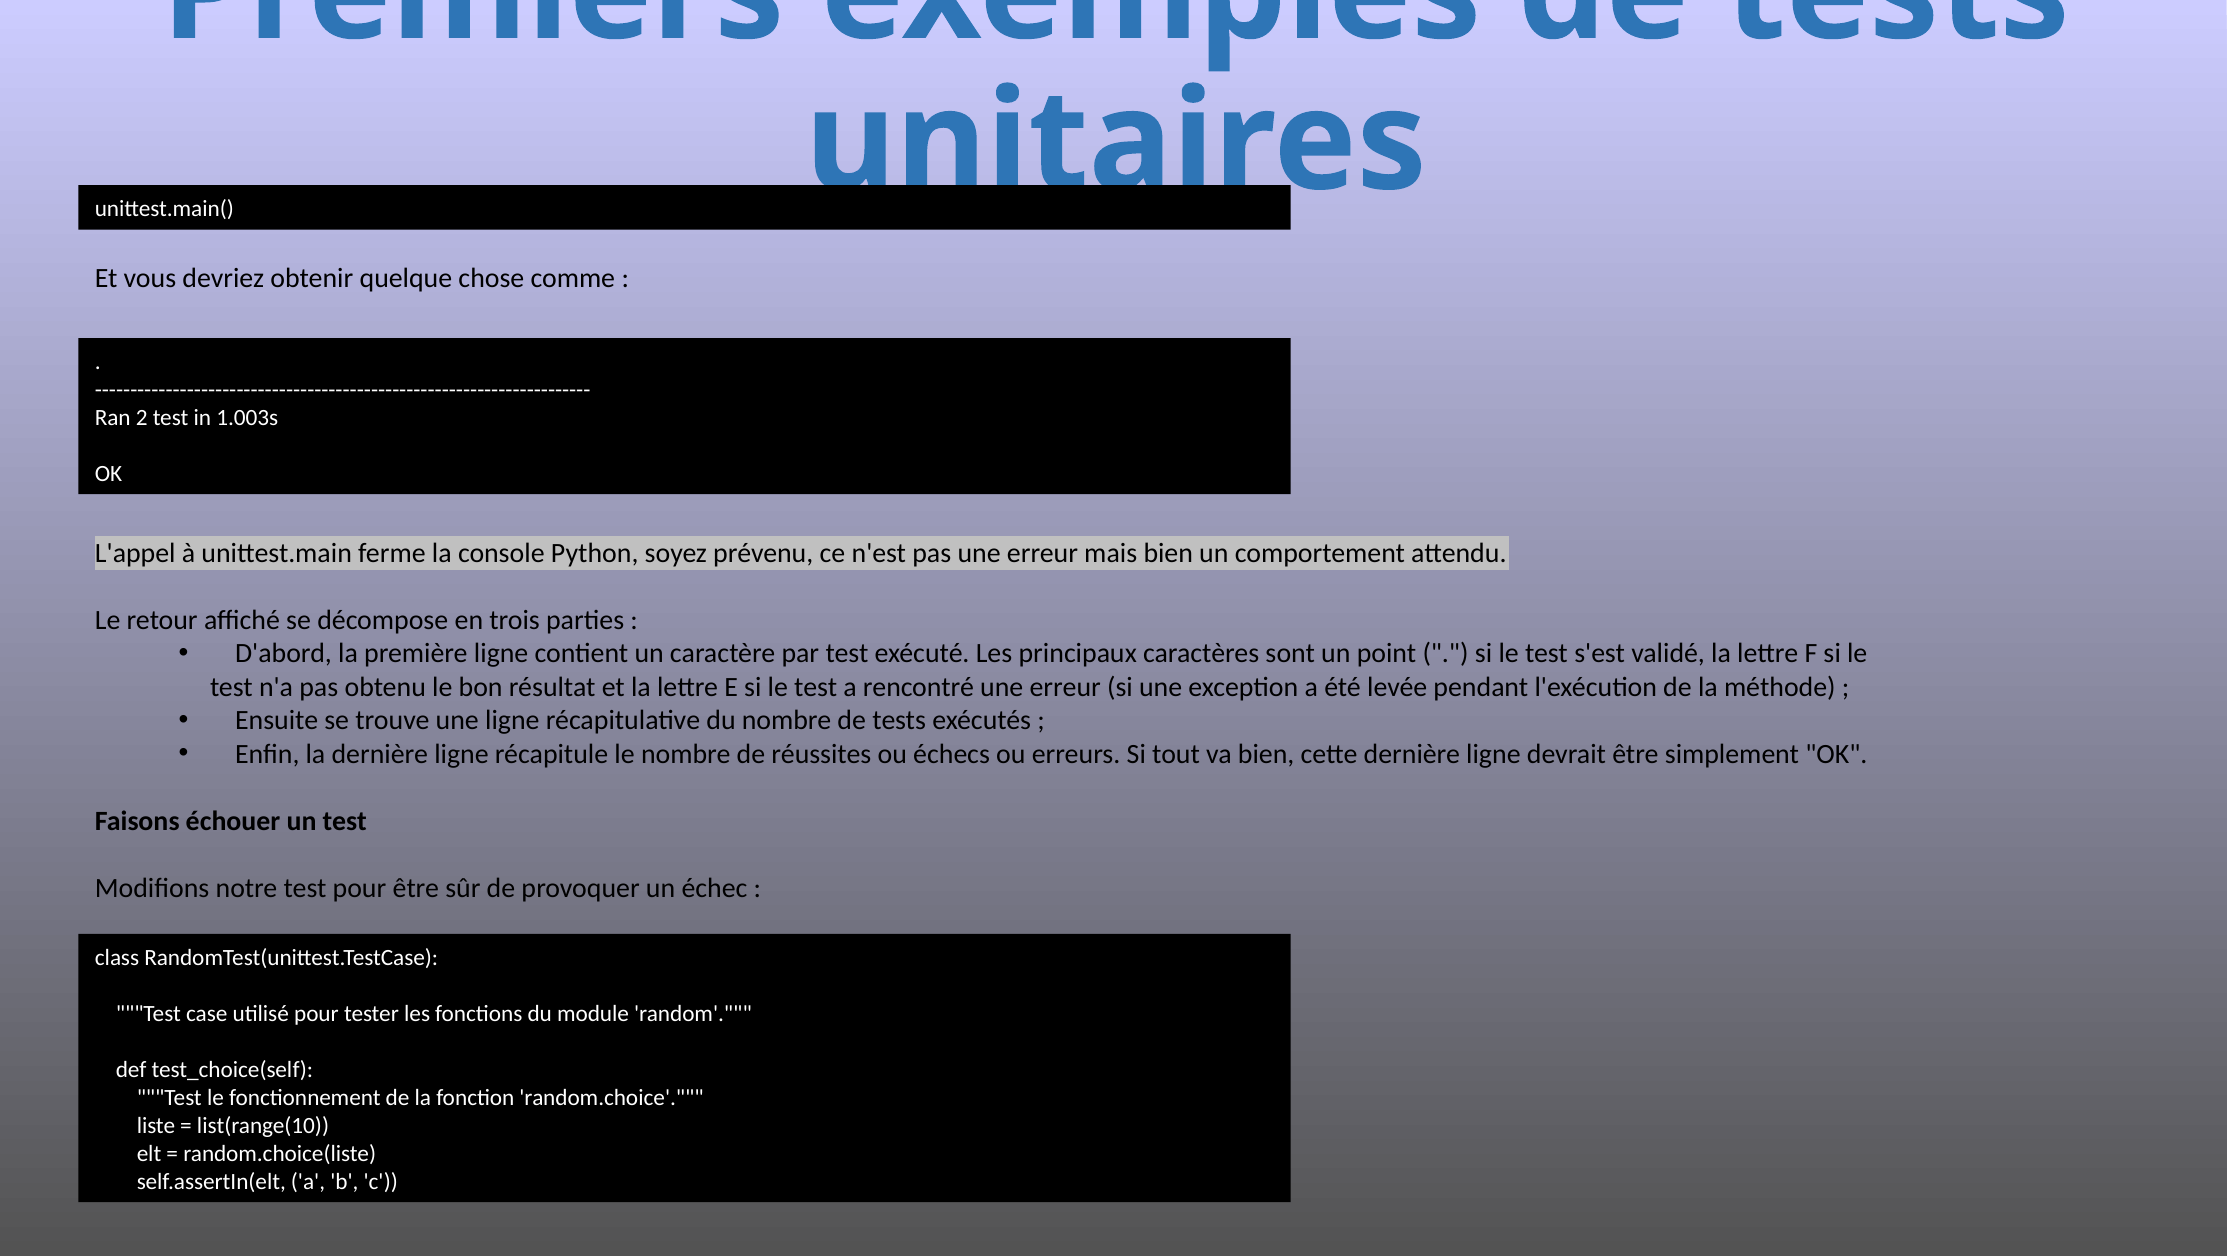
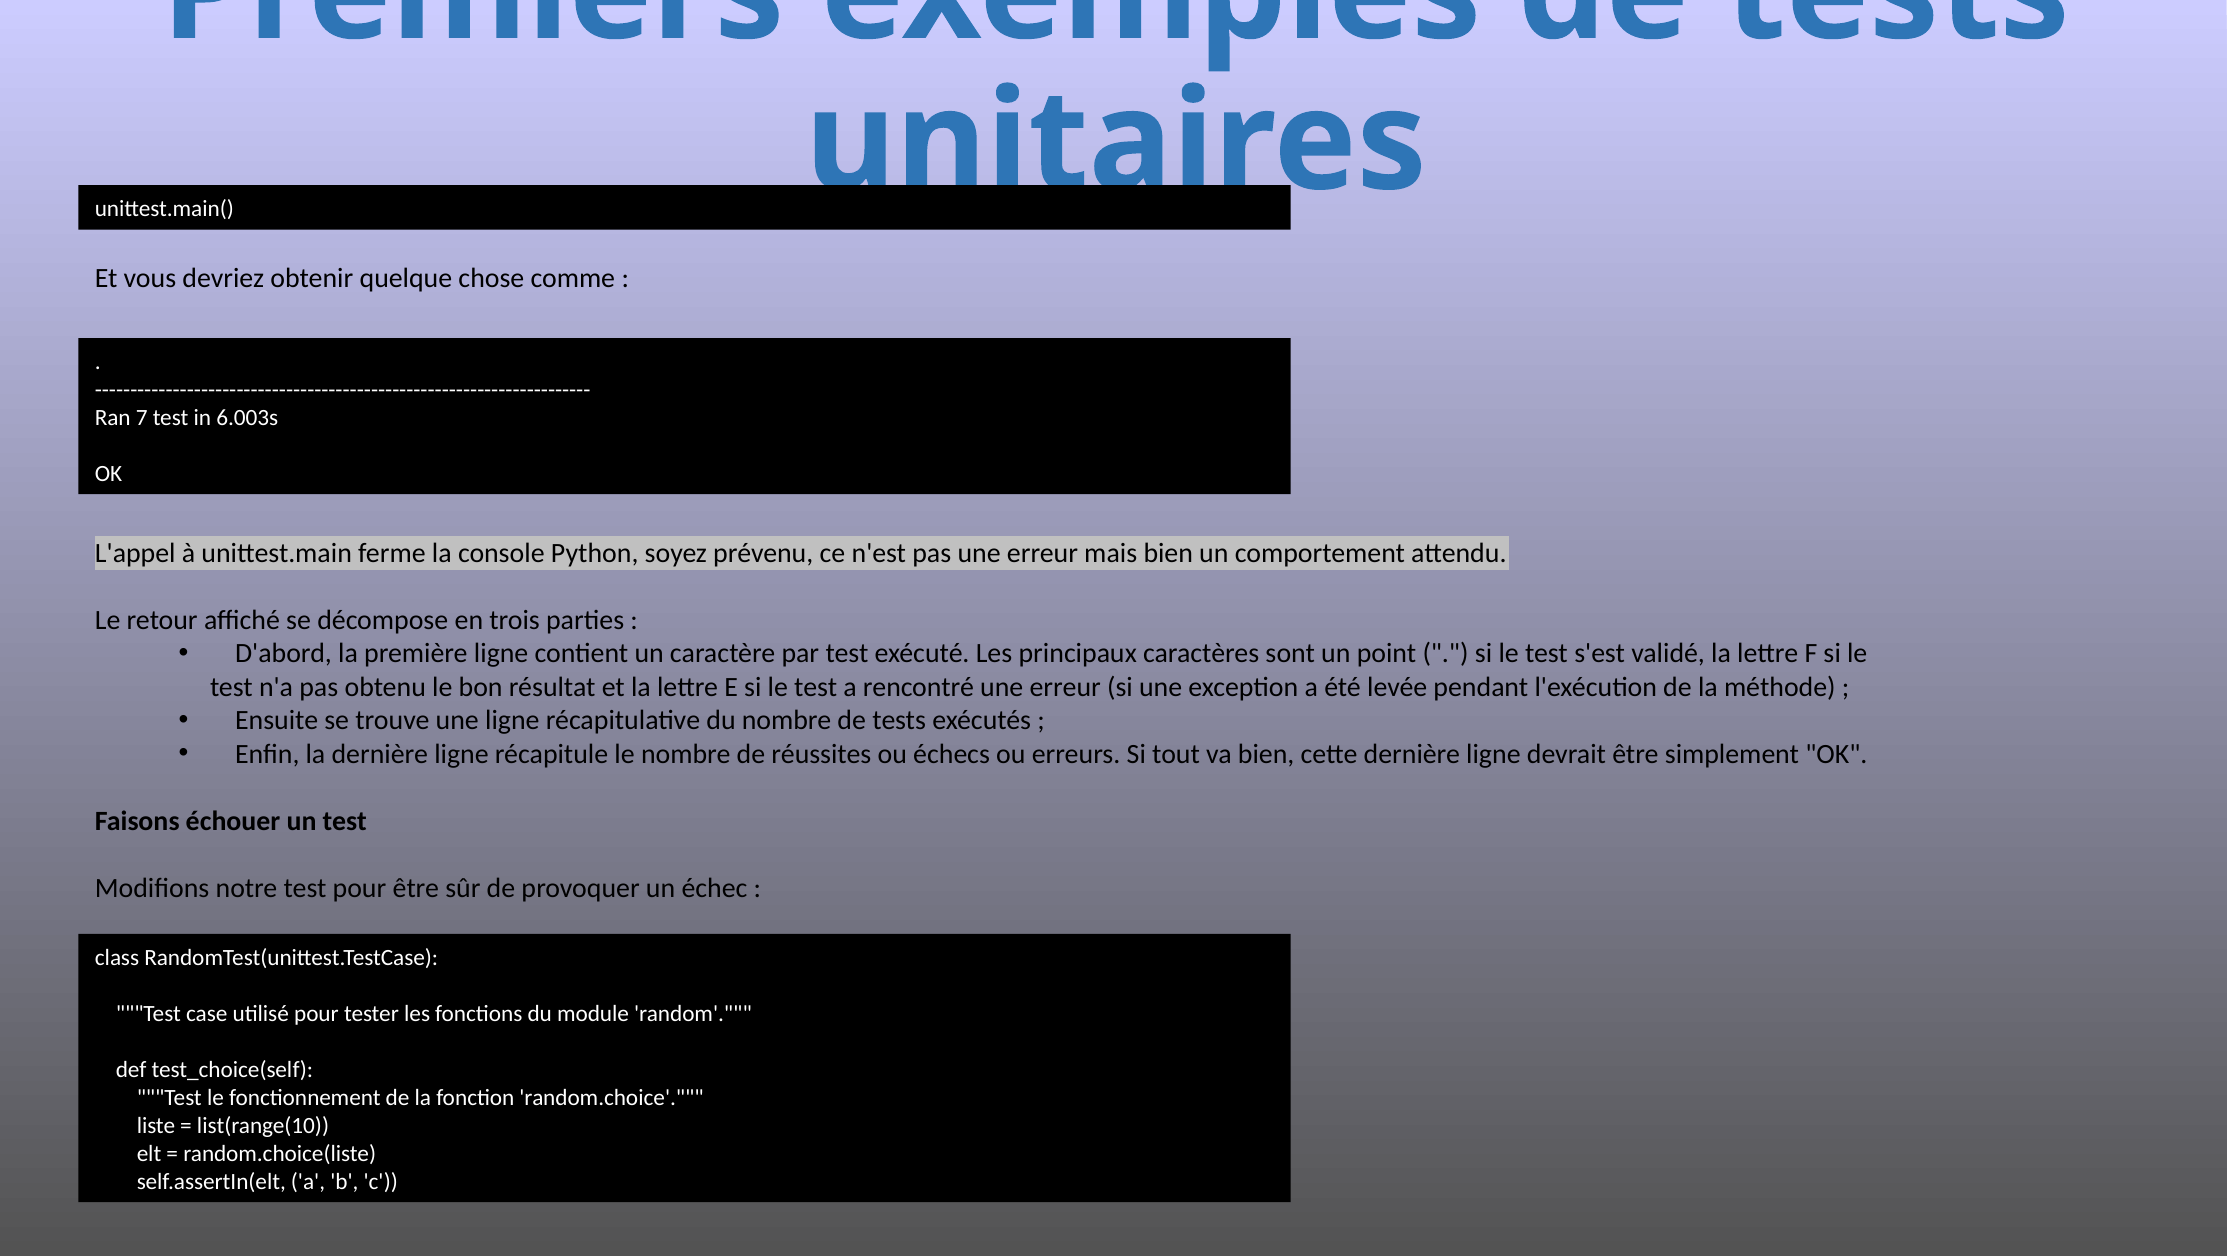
2: 2 -> 7
1.003s: 1.003s -> 6.003s
